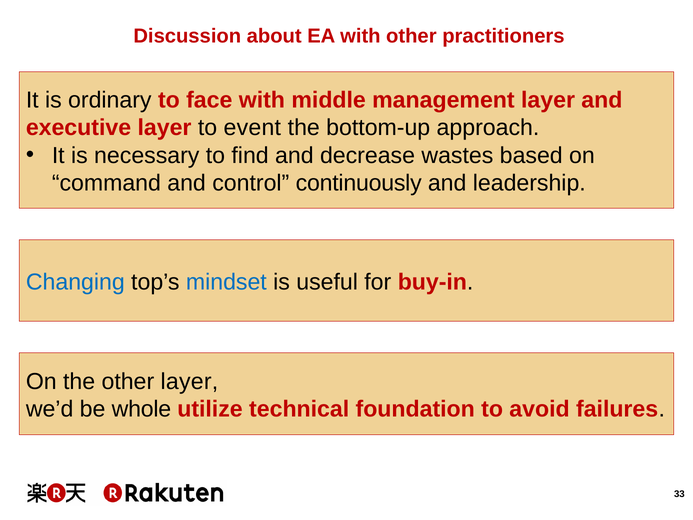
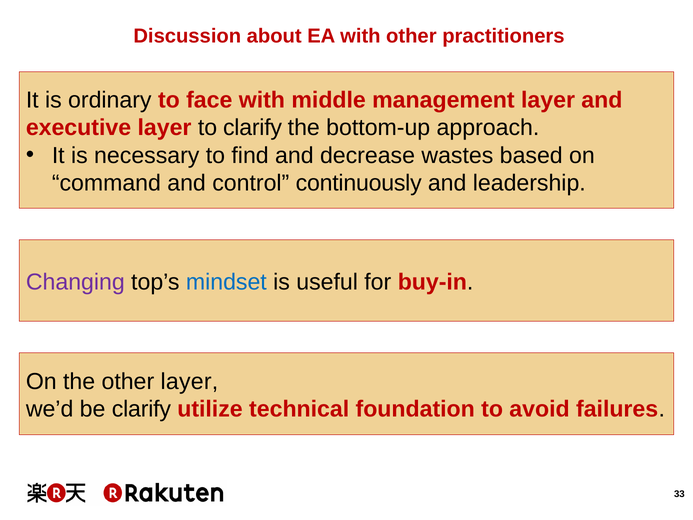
to event: event -> clarify
Changing colour: blue -> purple
be whole: whole -> clarify
